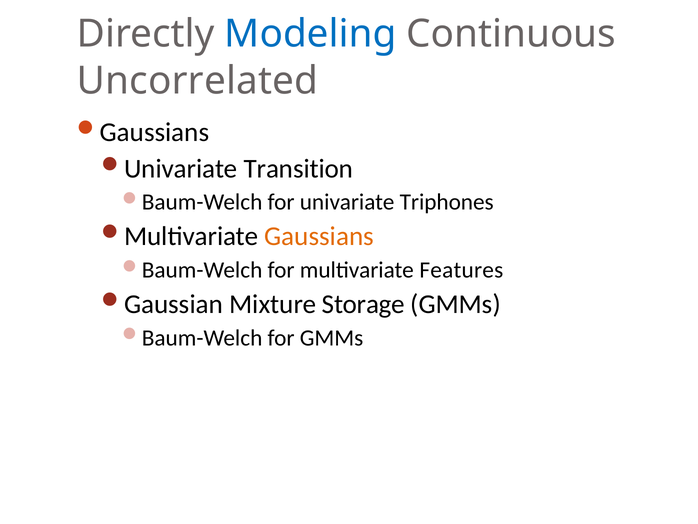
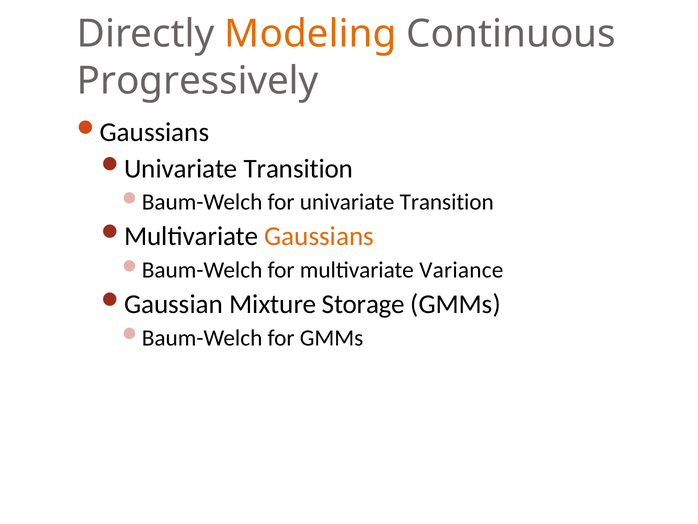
Modeling colour: blue -> orange
Uncorrelated: Uncorrelated -> Progressively
univariate Triphones: Triphones -> Transition
Features: Features -> Variance
